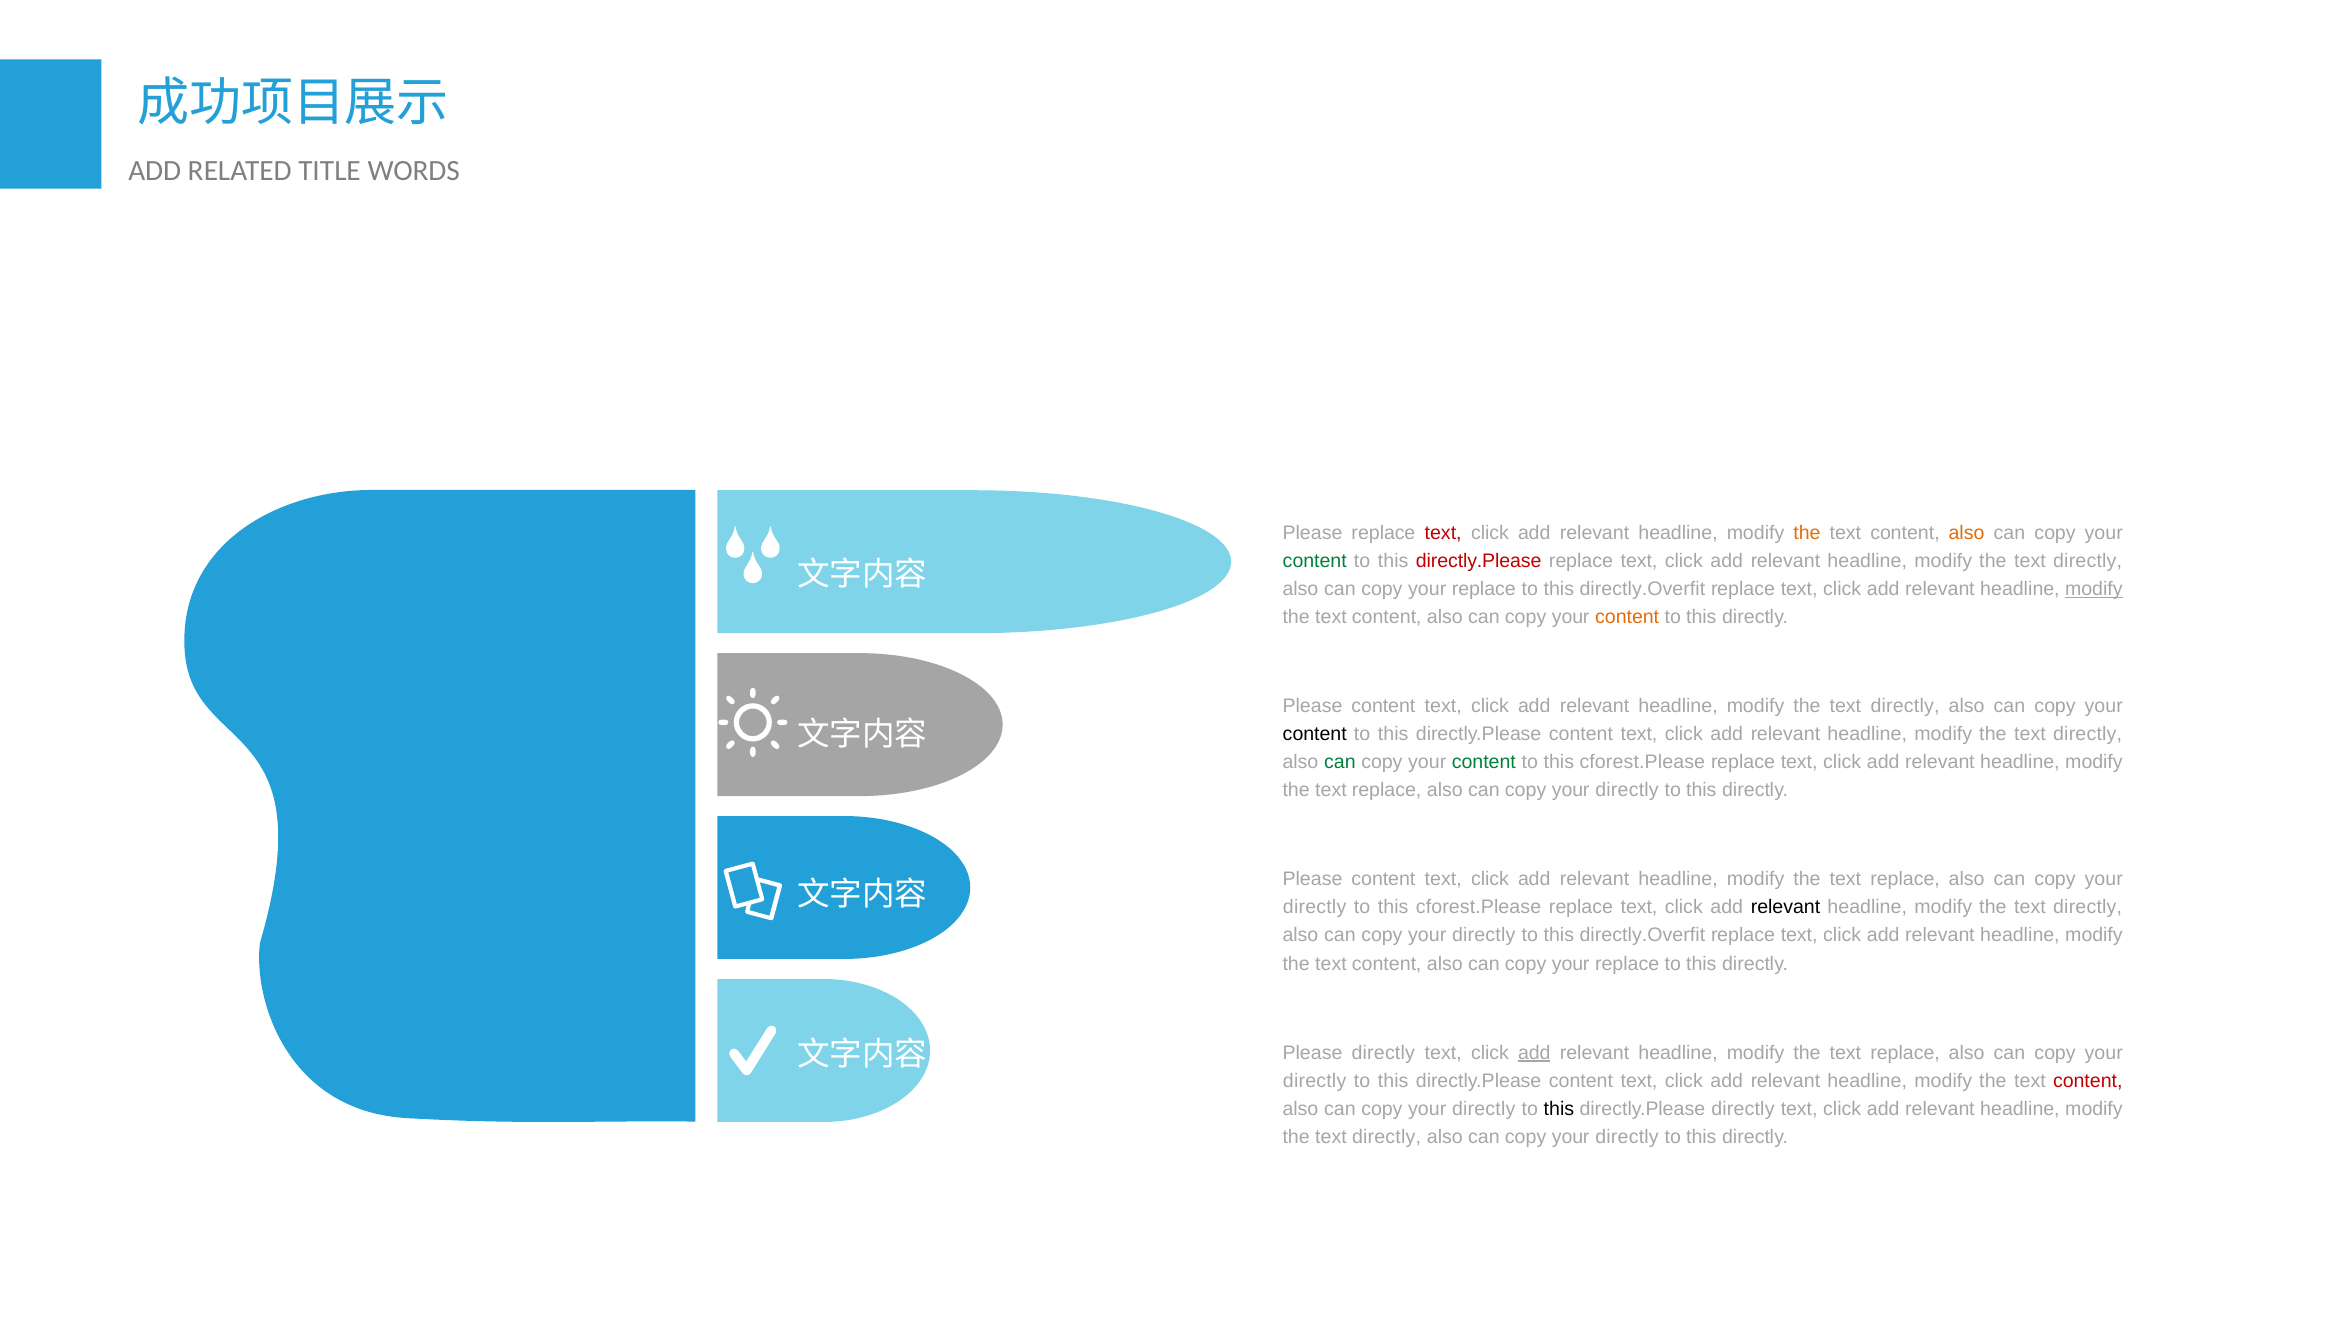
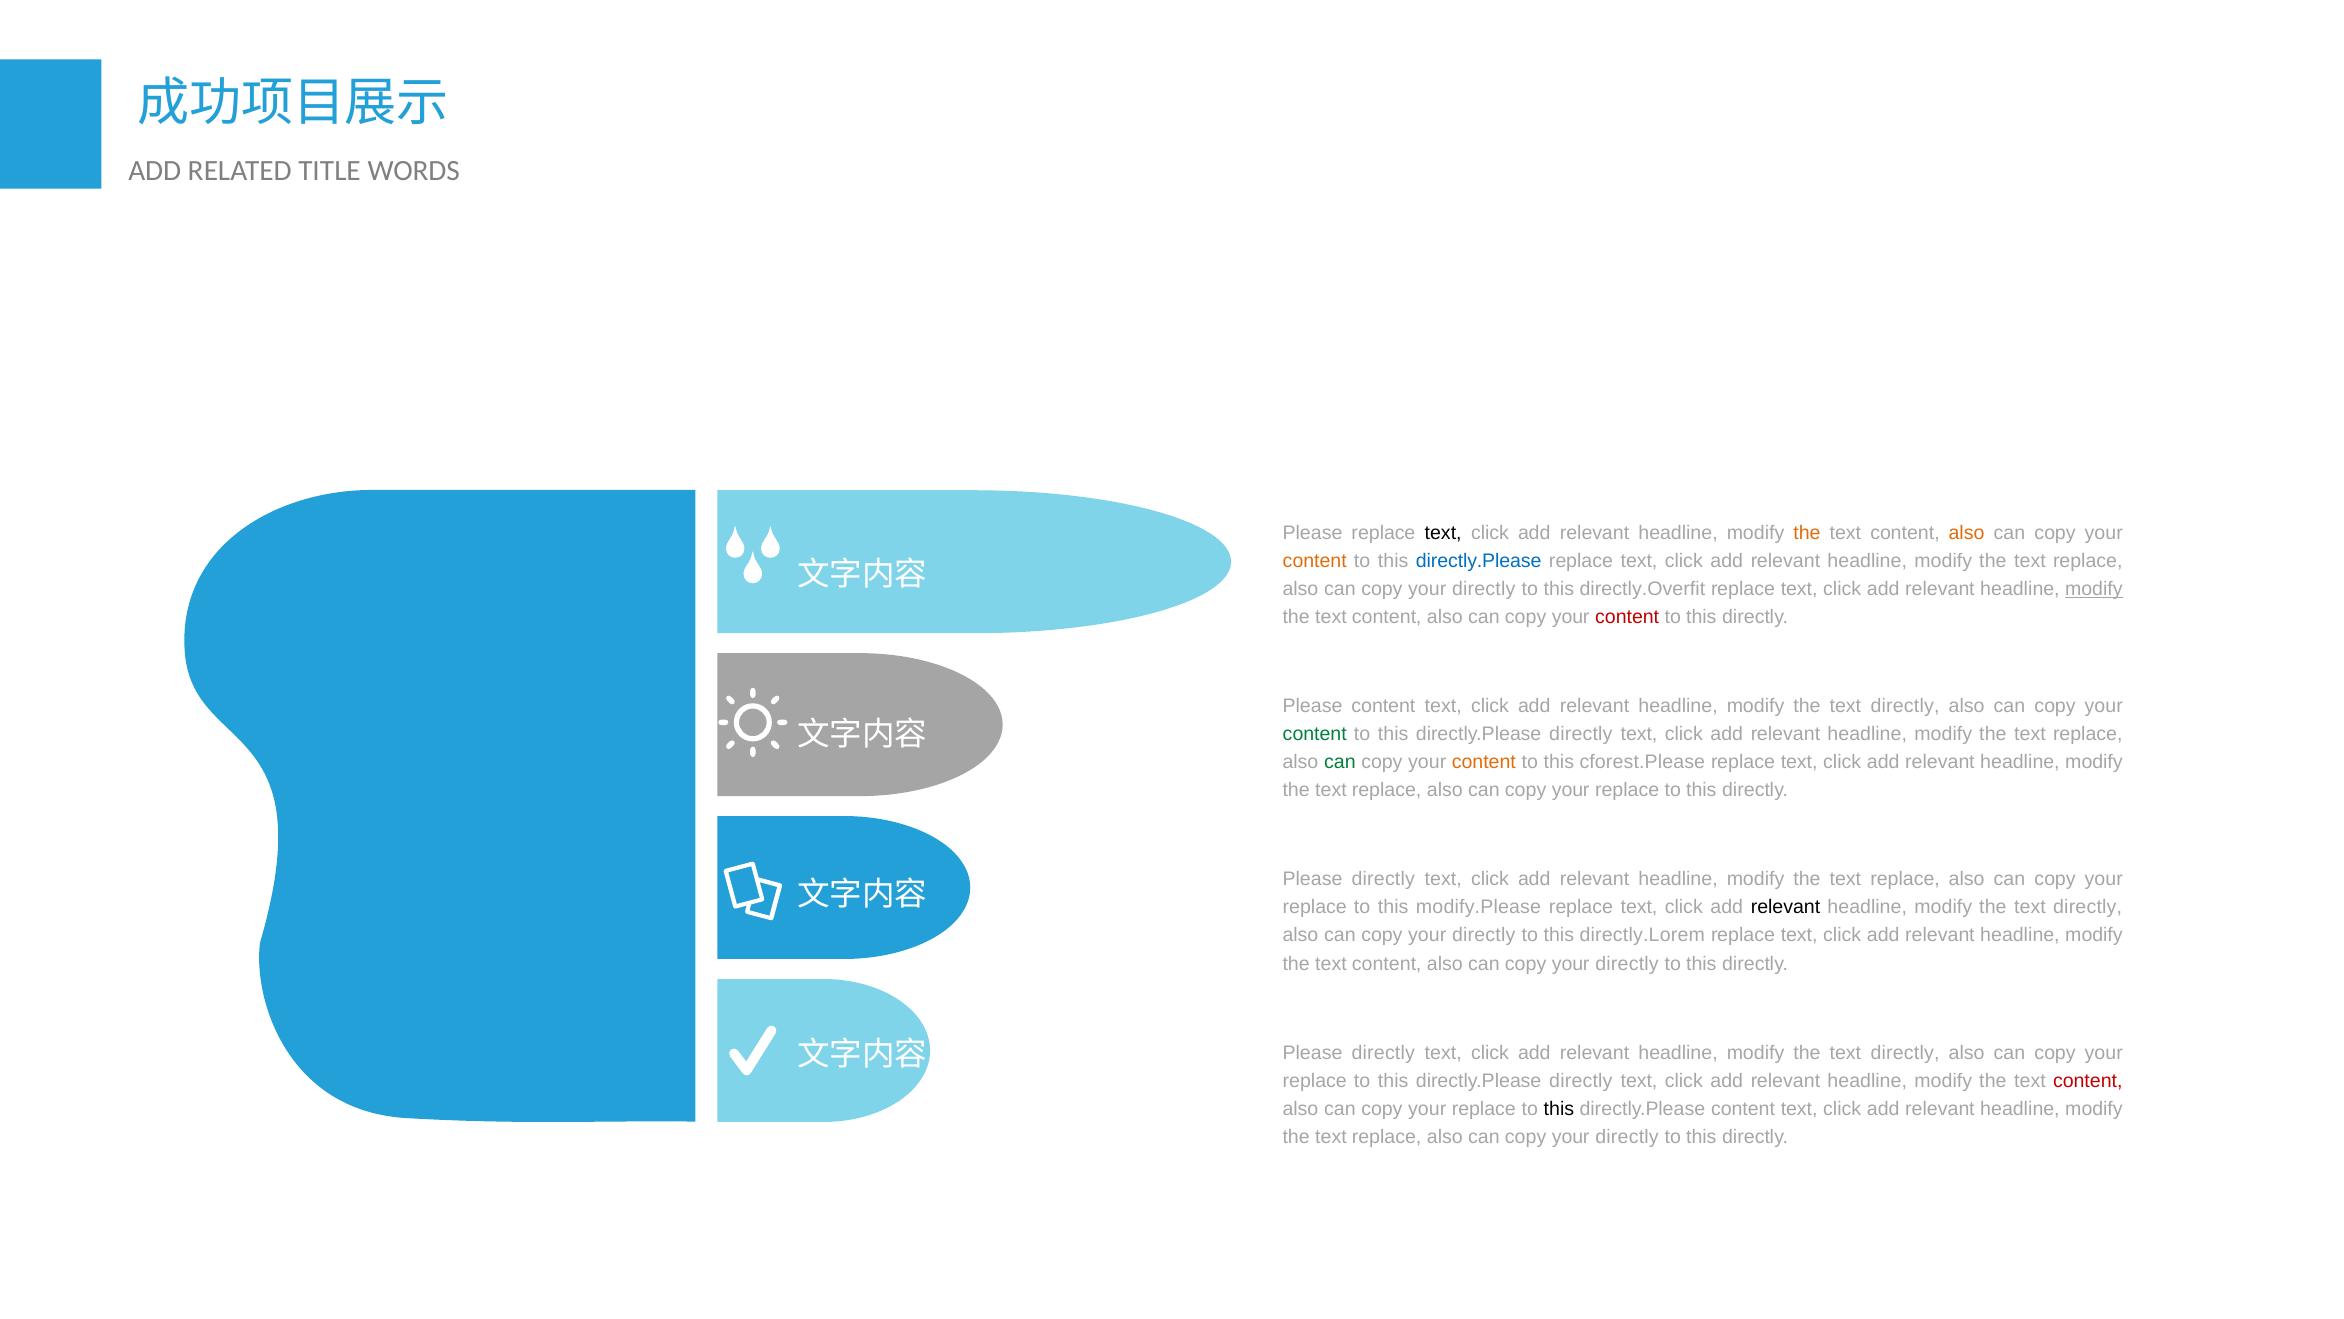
text at (1443, 533) colour: red -> black
content at (1315, 561) colour: green -> orange
directly.Please at (1479, 561) colour: red -> blue
directly at (2088, 561): directly -> replace
replace at (1484, 589): replace -> directly
content at (1627, 617) colour: orange -> red
content at (1315, 734) colour: black -> green
content at (1581, 734): content -> directly
directly at (2088, 734): directly -> replace
content at (1484, 762) colour: green -> orange
directly at (1627, 790): directly -> replace
content at (1383, 879): content -> directly
directly at (1315, 907): directly -> replace
cforest.Please at (1479, 907): cforest.Please -> modify.Please
directly.Overfit at (1642, 935): directly.Overfit -> directly.Lorem
replace at (1627, 964): replace -> directly
add at (1534, 1053) underline: present -> none
replace at (1905, 1053): replace -> directly
directly at (1315, 1081): directly -> replace
content at (1581, 1081): content -> directly
directly at (1484, 1109): directly -> replace
directly.Please directly: directly -> content
directly at (1386, 1137): directly -> replace
